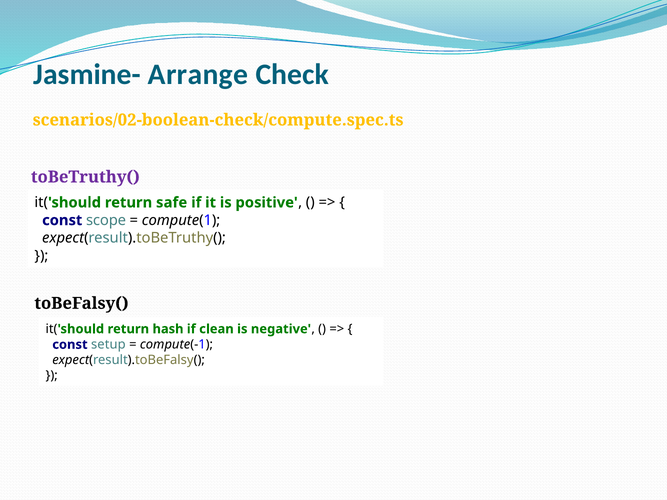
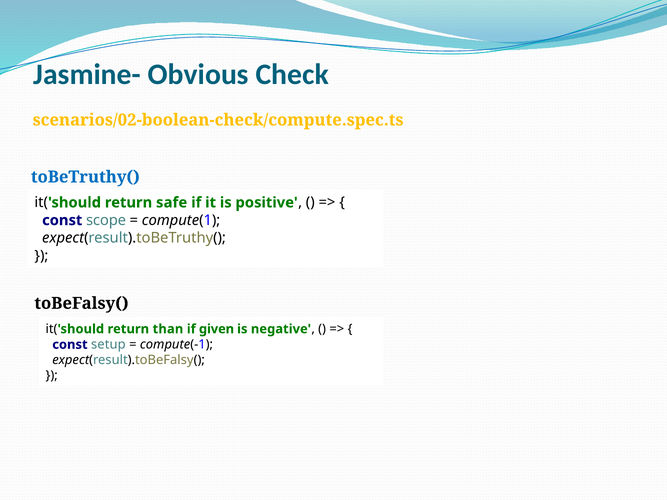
Arrange: Arrange -> Obvious
toBeTruthy( colour: purple -> blue
hash: hash -> than
clean: clean -> given
